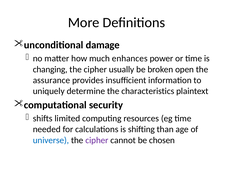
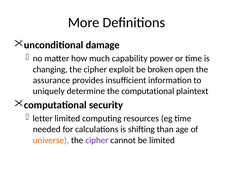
enhances: enhances -> capability
usually: usually -> exploit
the characteristics: characteristics -> computational
shifts: shifts -> letter
universe colour: blue -> orange
be chosen: chosen -> limited
